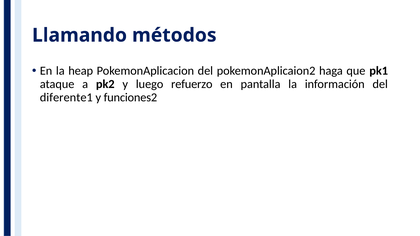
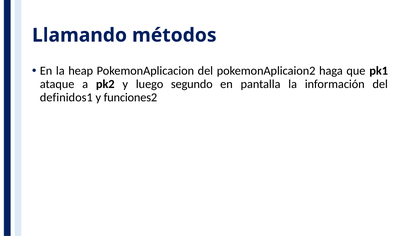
refuerzo: refuerzo -> segundo
diferente1: diferente1 -> definidos1
